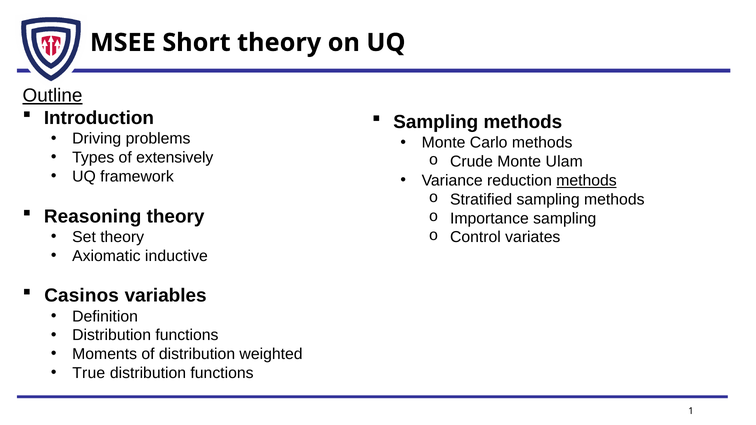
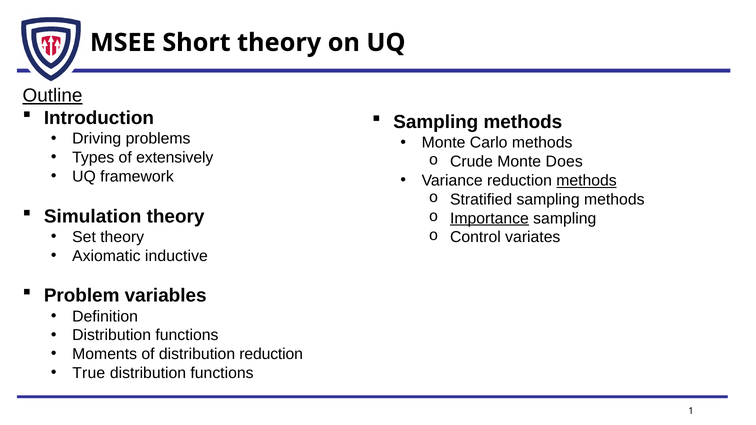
Ulam: Ulam -> Does
Reasoning: Reasoning -> Simulation
Importance underline: none -> present
Casinos: Casinos -> Problem
distribution weighted: weighted -> reduction
